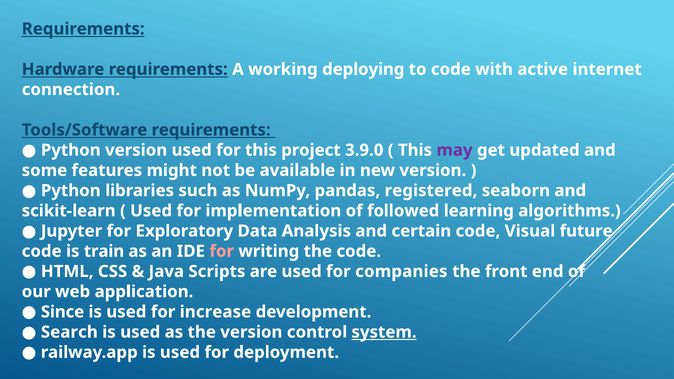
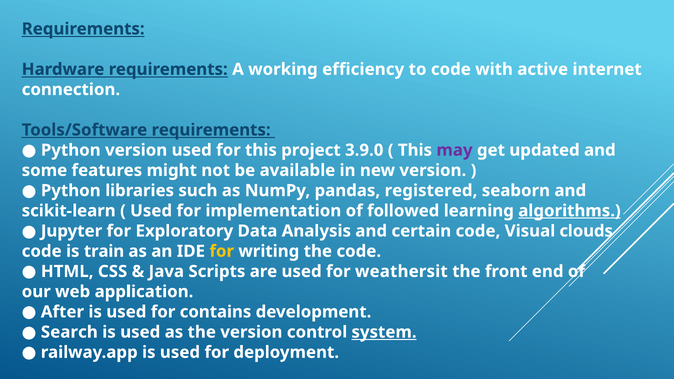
deploying: deploying -> efficiency
algorithms underline: none -> present
future: future -> clouds
for at (222, 251) colour: pink -> yellow
companies: companies -> weathersit
Since: Since -> After
increase: increase -> contains
